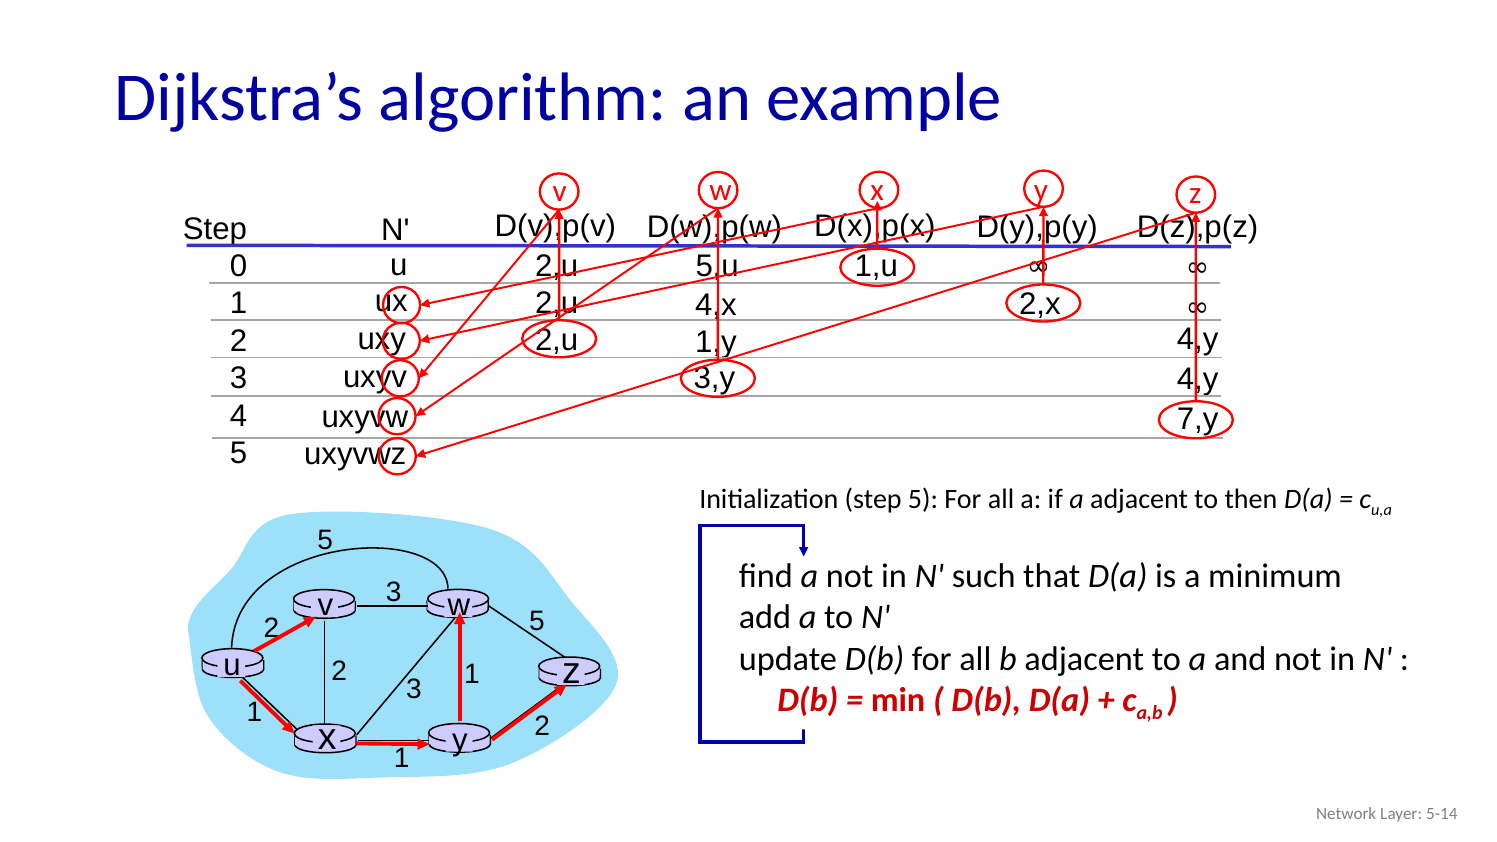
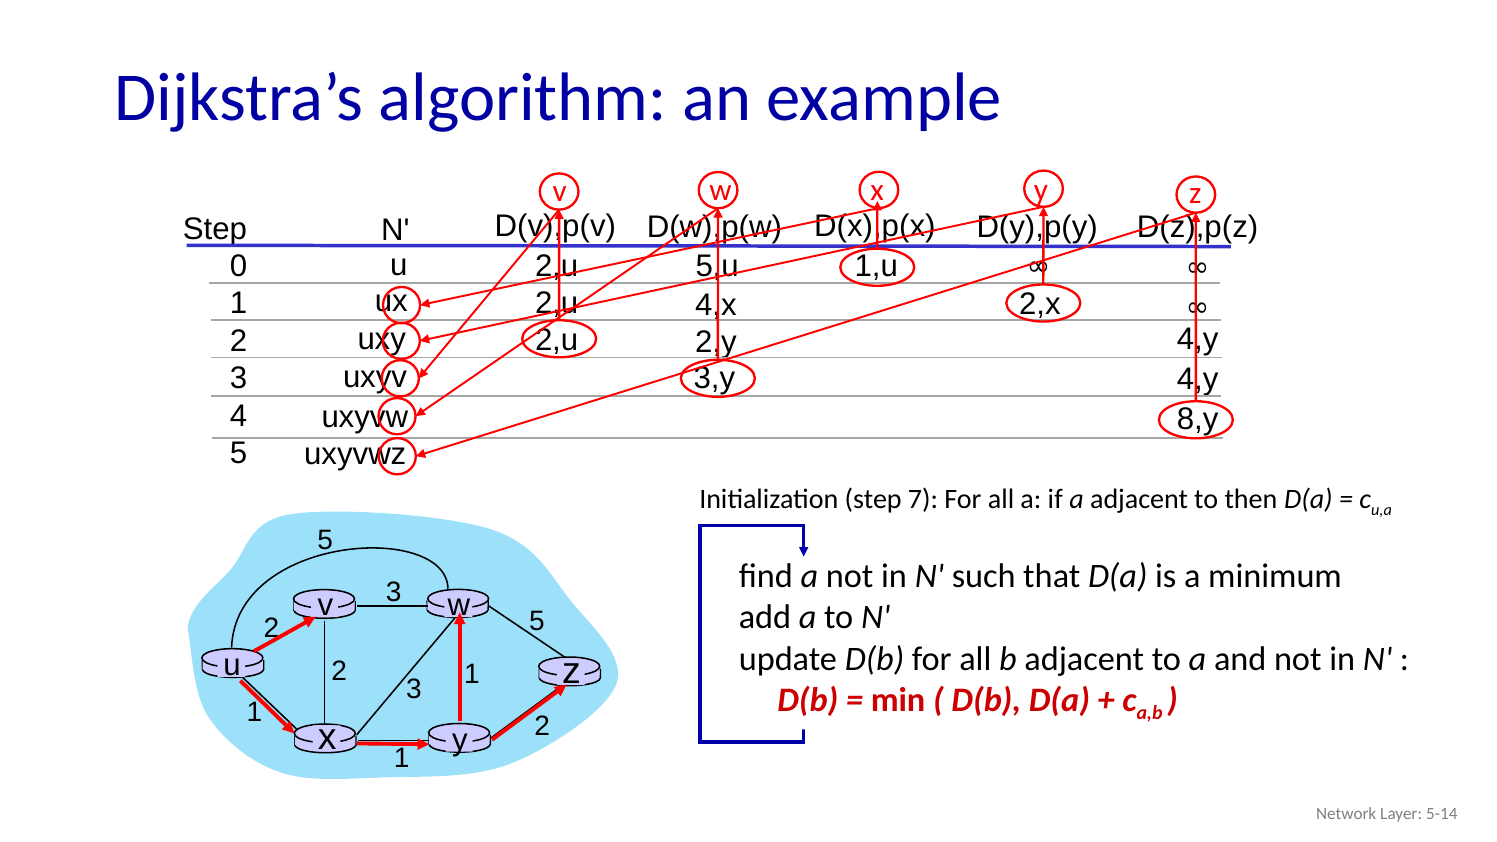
1,y: 1,y -> 2,y
7,y: 7,y -> 8,y
step 5: 5 -> 7
